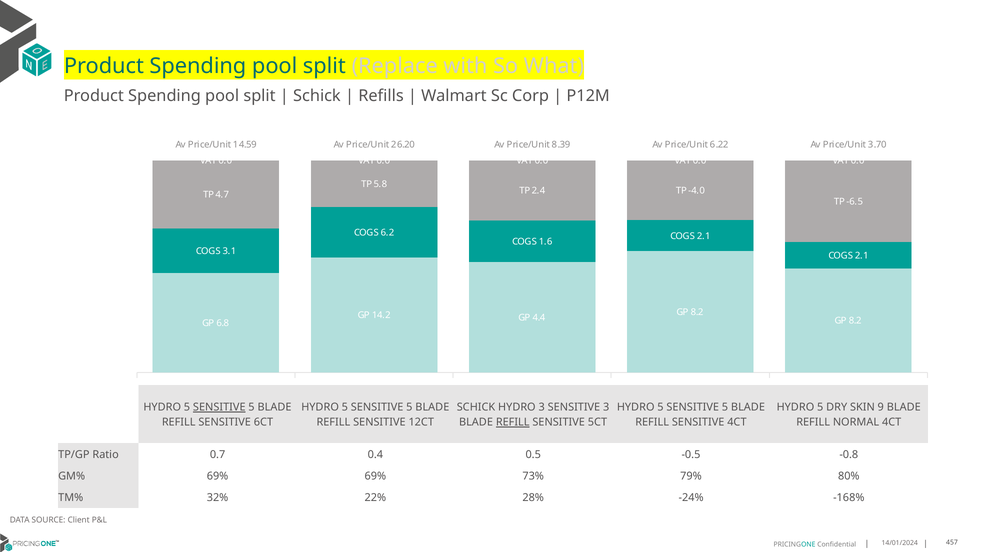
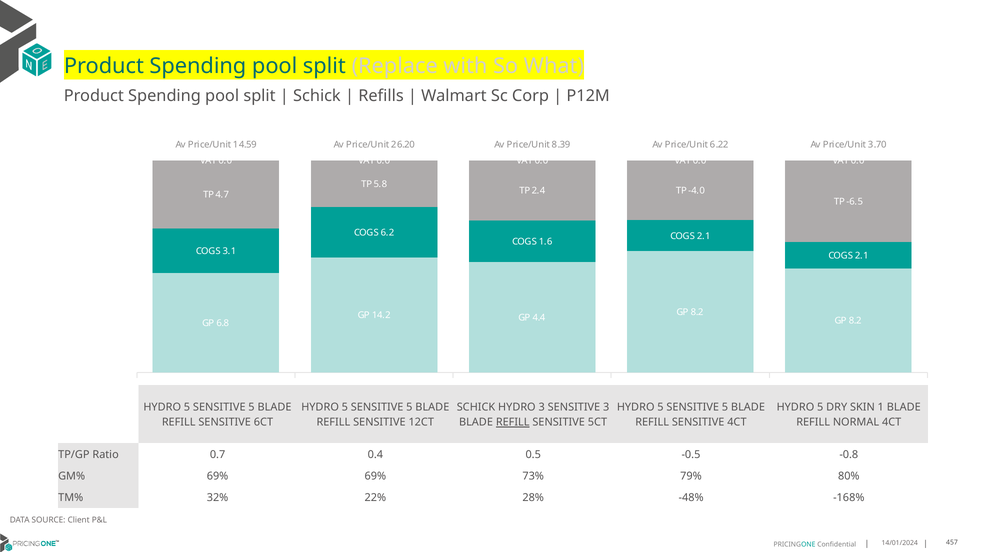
SENSITIVE at (219, 408) underline: present -> none
9: 9 -> 1
-24%: -24% -> -48%
